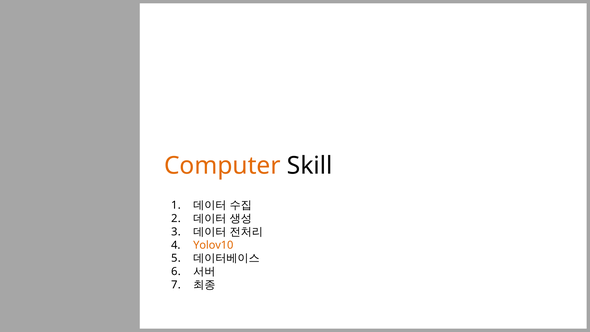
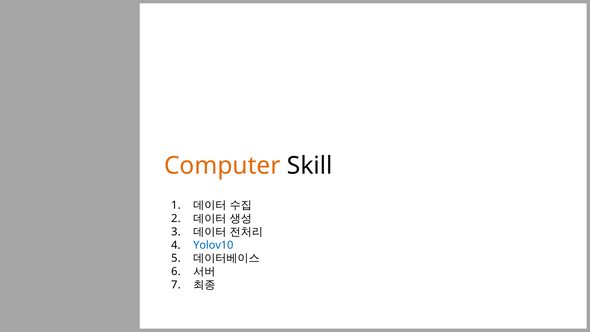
Yolov10 colour: orange -> blue
